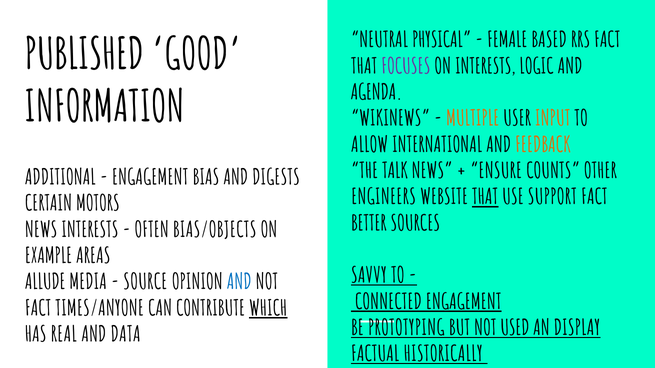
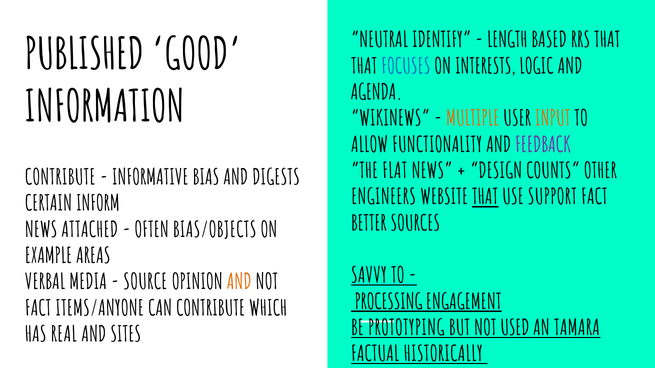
PHYSICAL: PHYSICAL -> IDENTIFY
FEMALE: FEMALE -> LENGTH
RRS FACT: FACT -> THAT
FOCUSES colour: purple -> blue
INTERNATIONAL: INTERNATIONAL -> FUNCTIONALITY
FEEDBACK colour: orange -> purple
TALK: TALK -> FLAT
ENSURE: ENSURE -> DESIGN
ADDITIONAL at (60, 178): ADDITIONAL -> CONTRIBUTE
ENGAGEMENT at (150, 178): ENGAGEMENT -> INFORMATIVE
MOTORS: MOTORS -> INFORM
NEWS INTERESTS: INTERESTS -> ATTACHED
ALLUDE: ALLUDE -> VERBAL
AND at (239, 283) colour: blue -> orange
CONNECTED: CONNECTED -> PROCESSING
TIMES/ANYONE: TIMES/ANYONE -> ITEMS/ANYONE
WHICH underline: present -> none
DISPLAY: DISPLAY -> TAMARA
DATA: DATA -> SITES
